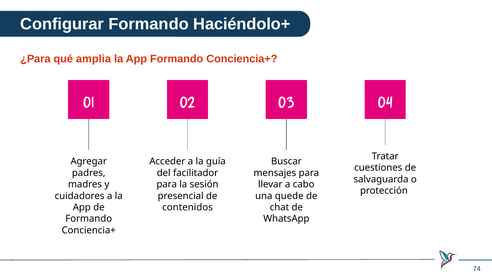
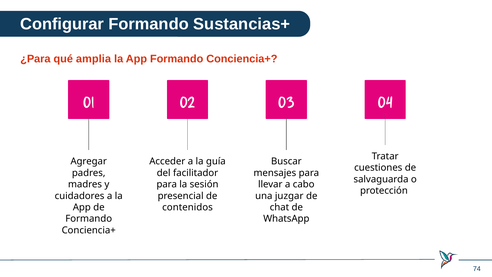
Haciéndolo+: Haciéndolo+ -> Sustancias+
quede: quede -> juzgar
